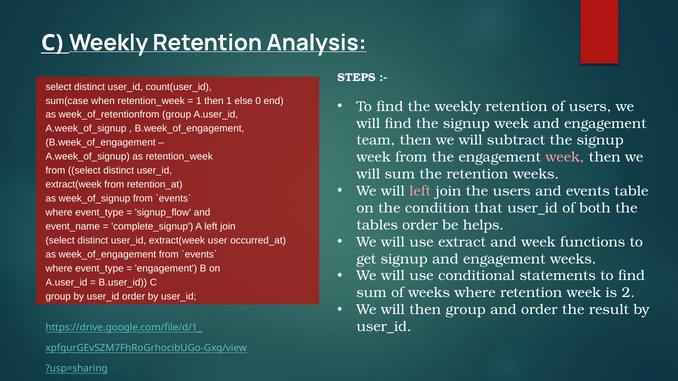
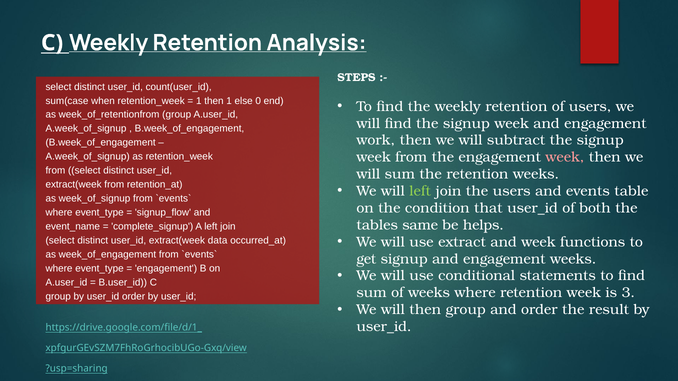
team: team -> work
left at (420, 191) colour: pink -> light green
tables order: order -> same
user: user -> data
2: 2 -> 3
